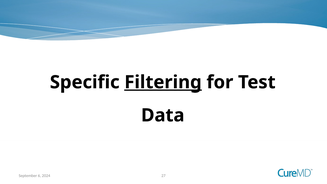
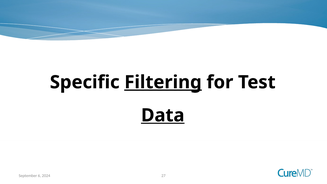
Data underline: none -> present
